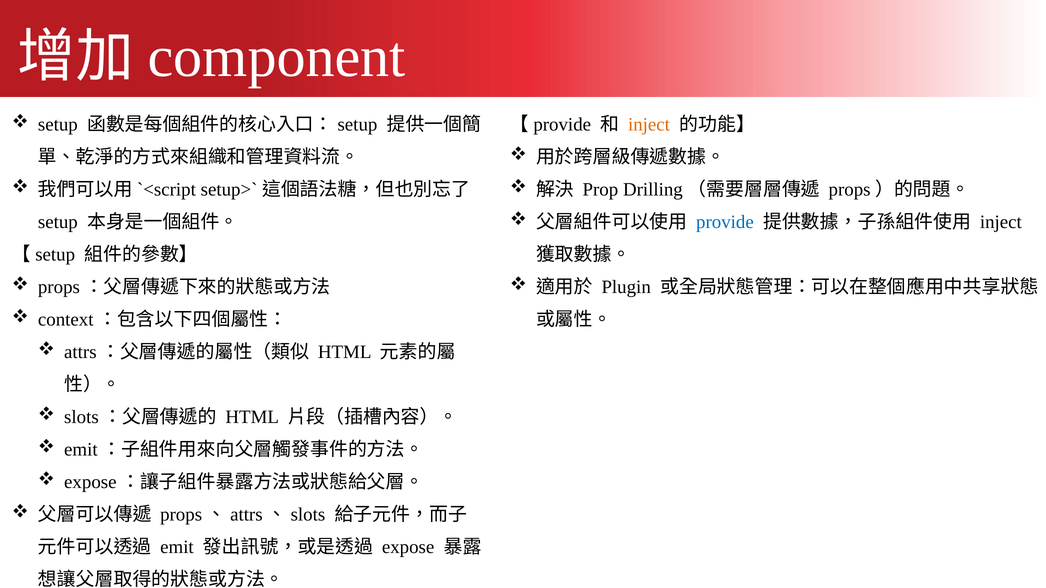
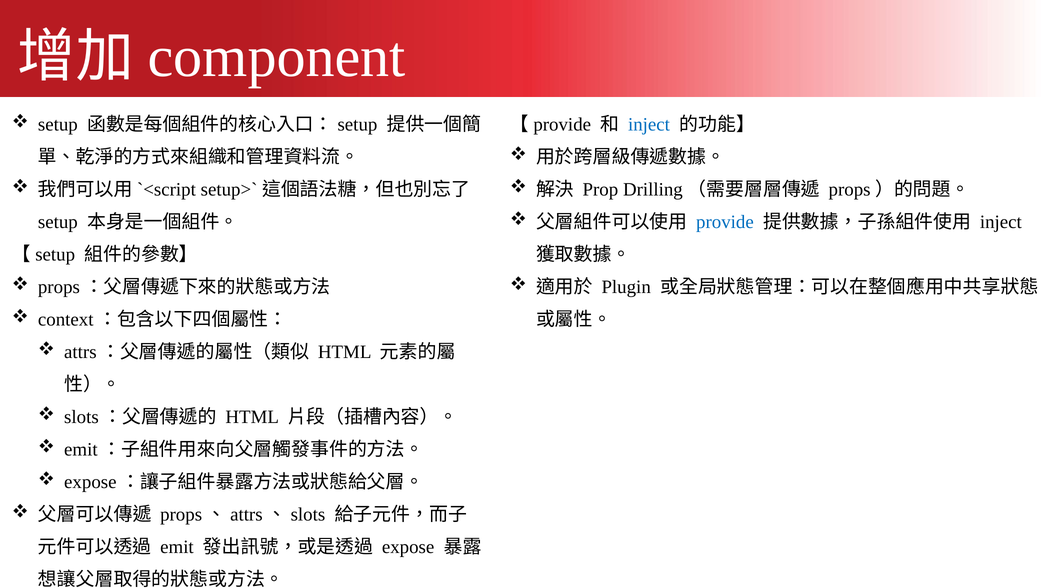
inject at (649, 125) colour: orange -> blue
